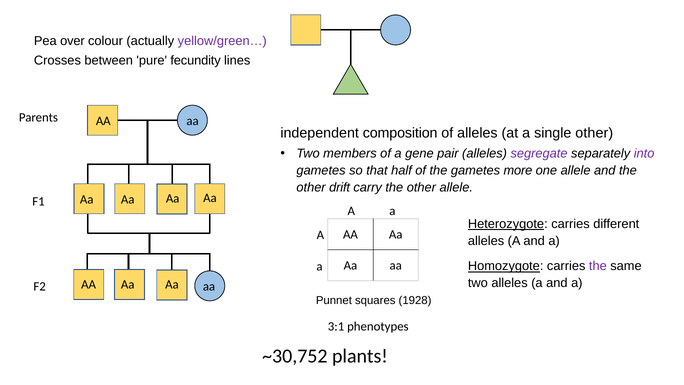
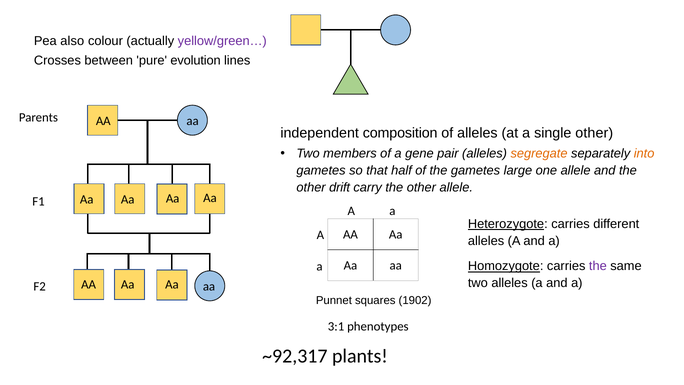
over: over -> also
fecundity: fecundity -> evolution
segregate colour: purple -> orange
into colour: purple -> orange
more: more -> large
1928: 1928 -> 1902
~30,752: ~30,752 -> ~92,317
